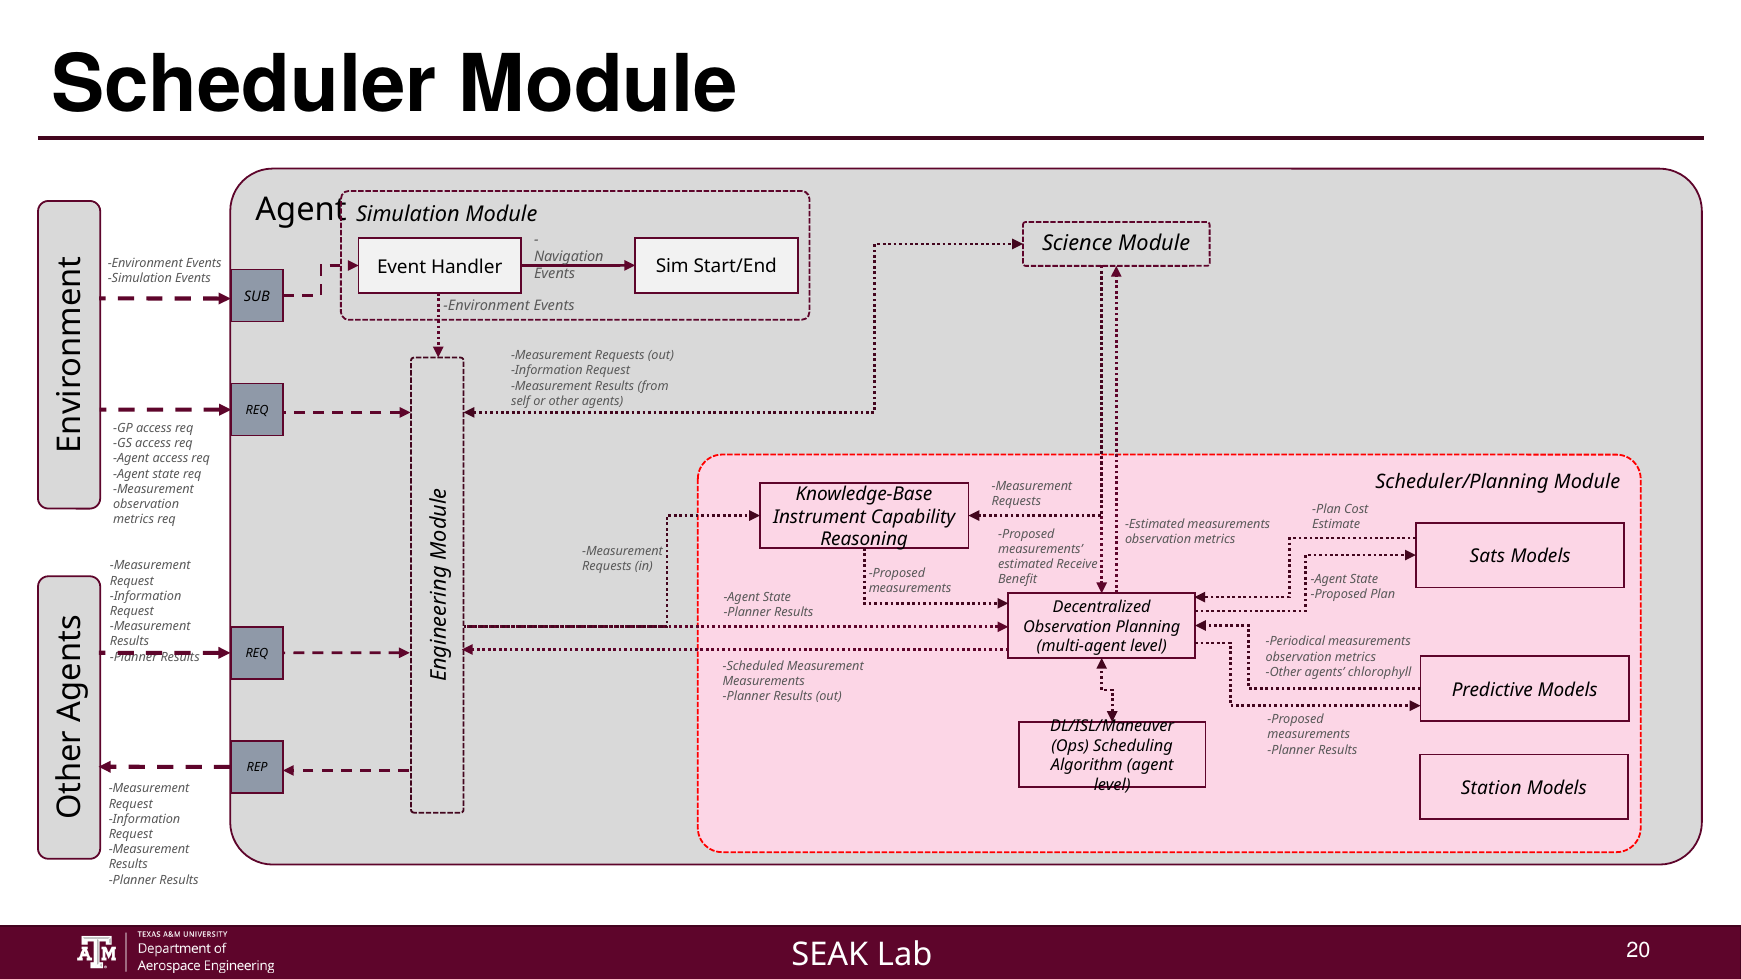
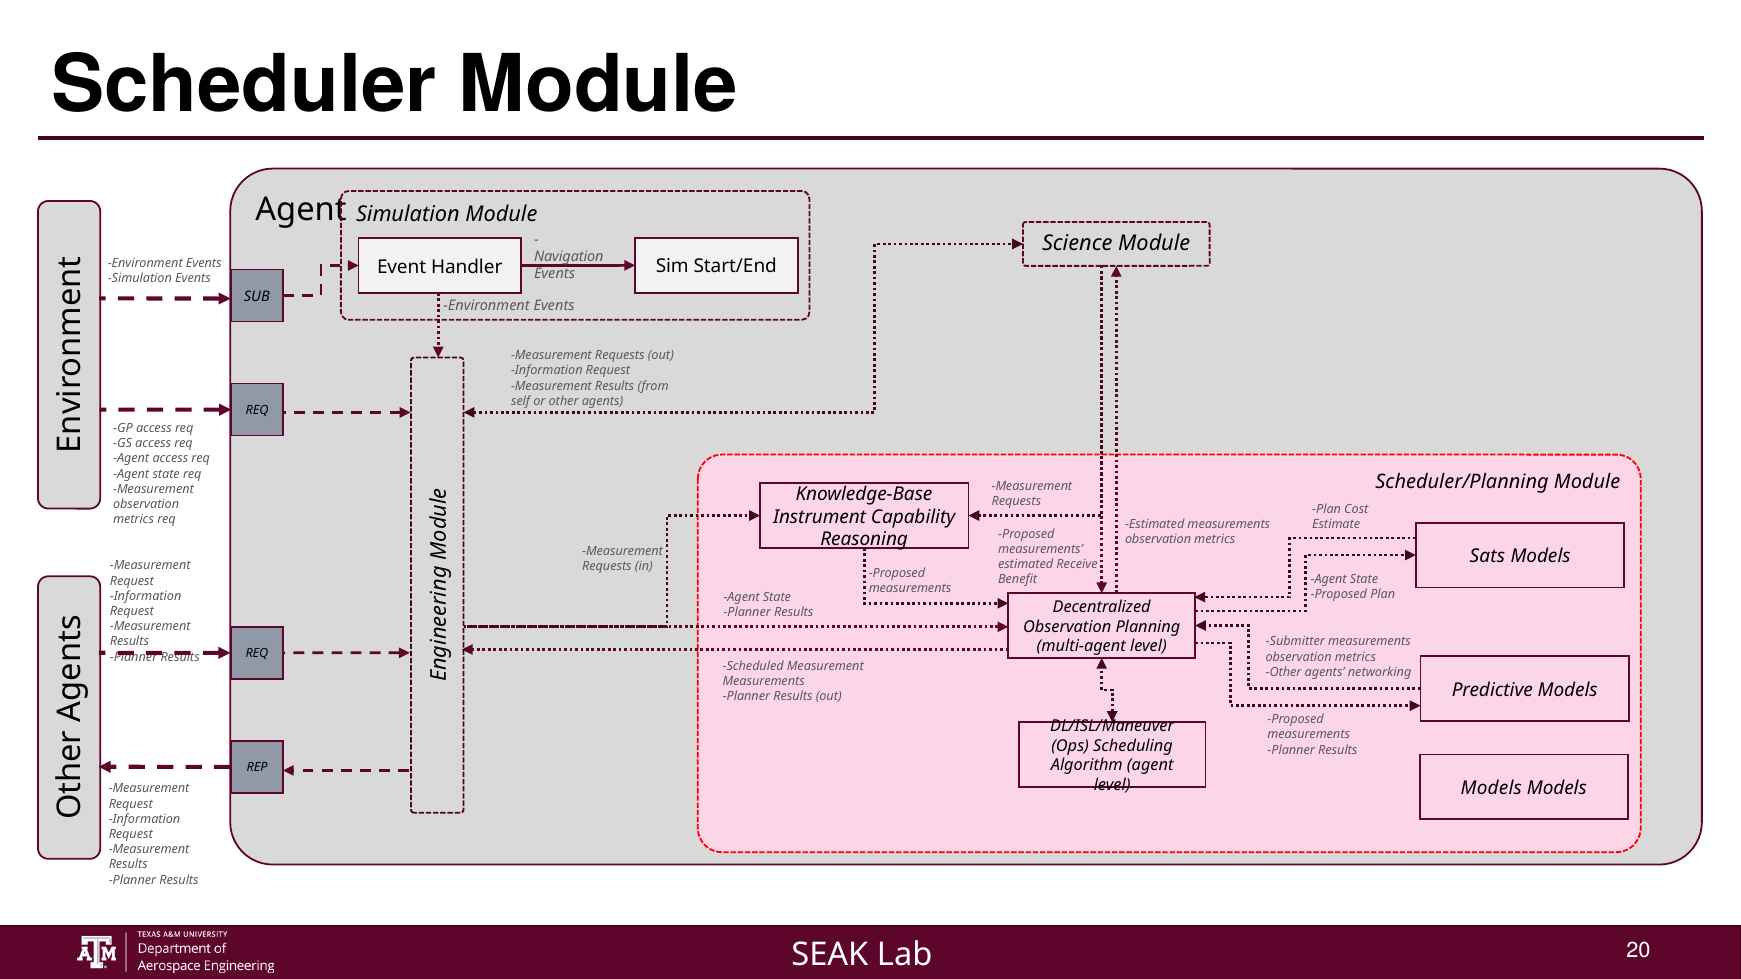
Periodical: Periodical -> Submitter
chlorophyll: chlorophyll -> networking
level Station: Station -> Models
